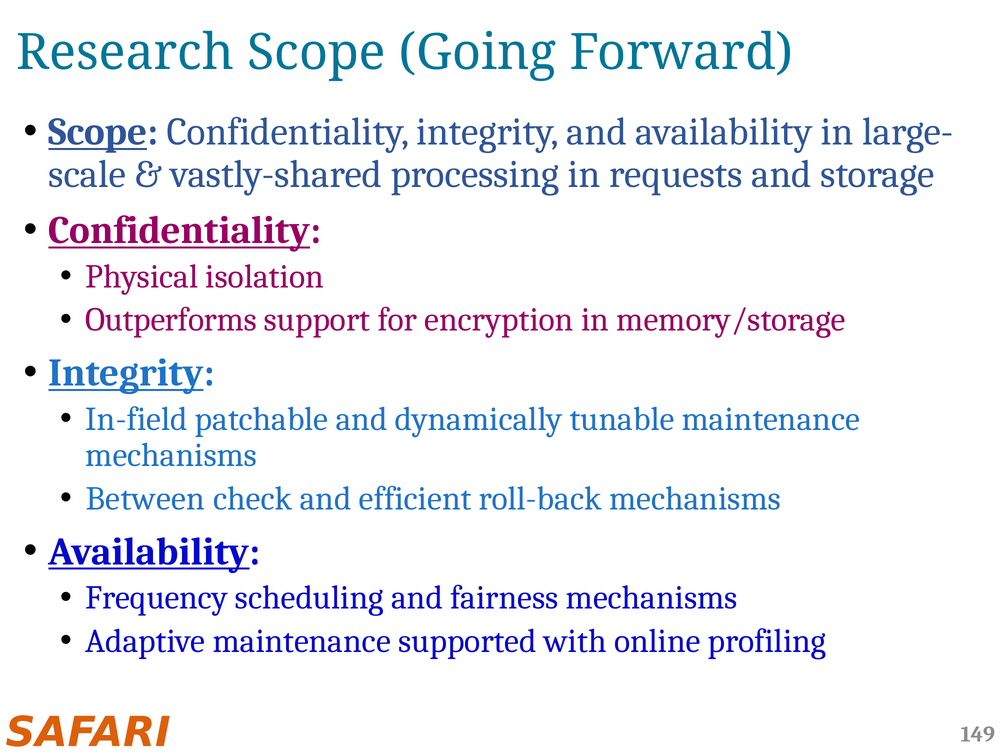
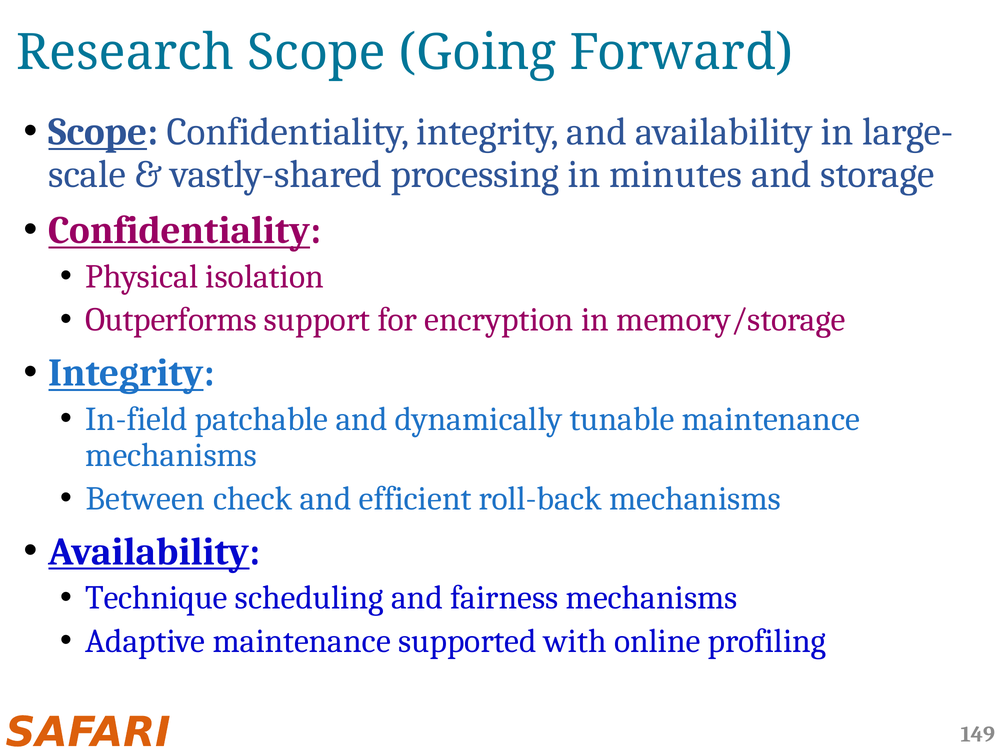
requests: requests -> minutes
Frequency: Frequency -> Technique
